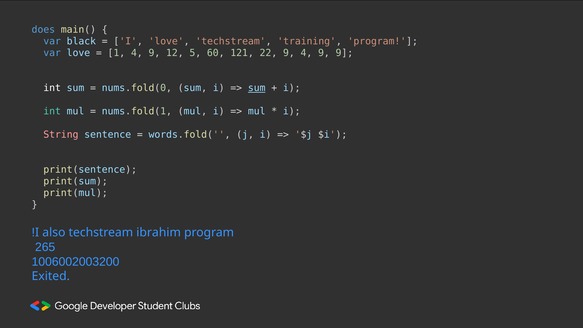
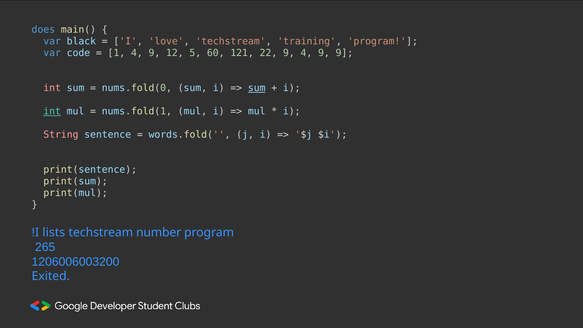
var love: love -> code
int at (52, 88) colour: white -> pink
int at (52, 111) underline: none -> present
also: also -> lists
ibrahim: ibrahim -> number
1006002003200: 1006002003200 -> 1206006003200
